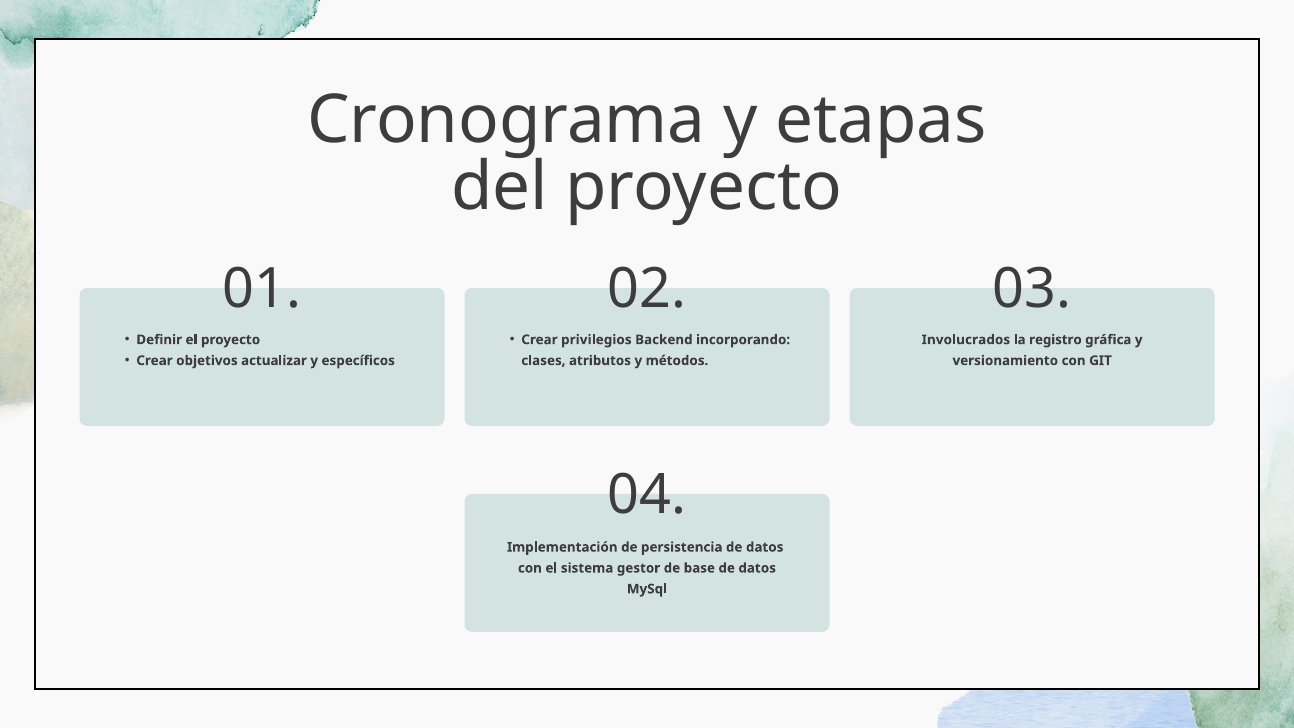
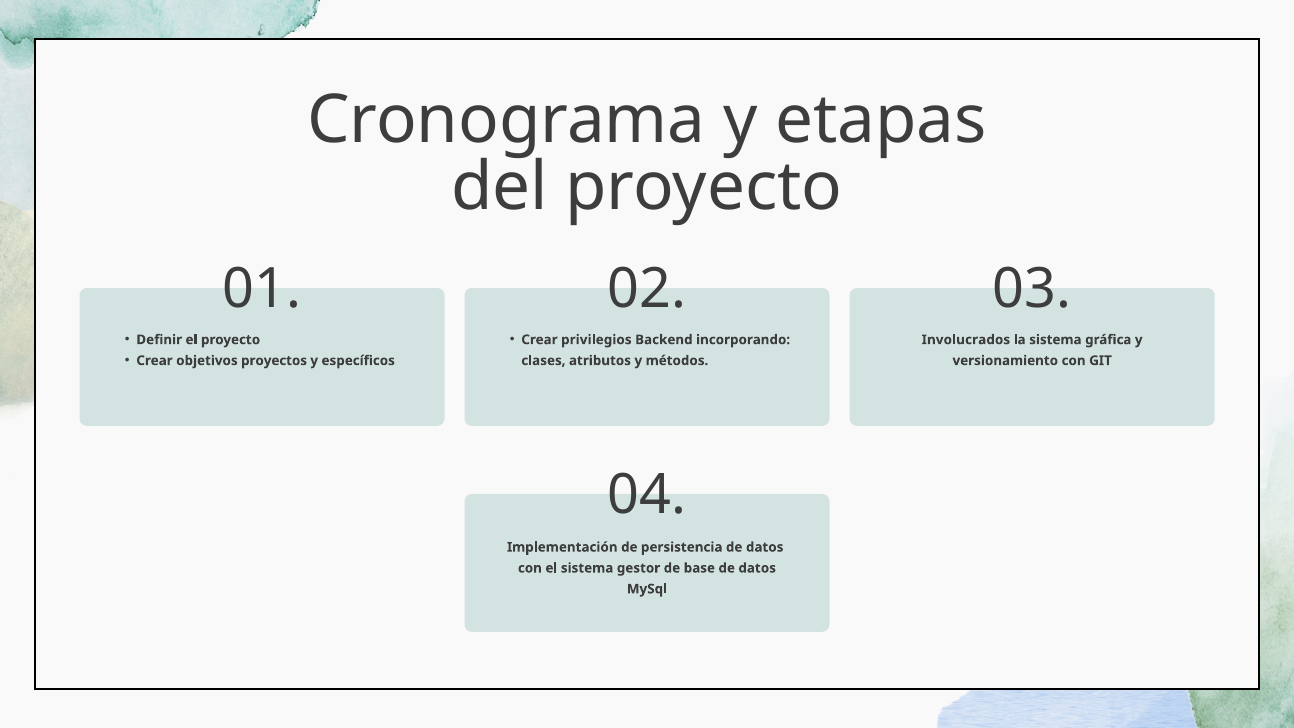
la registro: registro -> sistema
actualizar: actualizar -> proyectos
